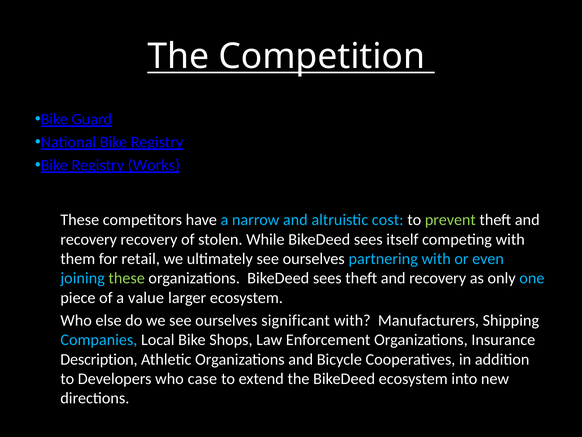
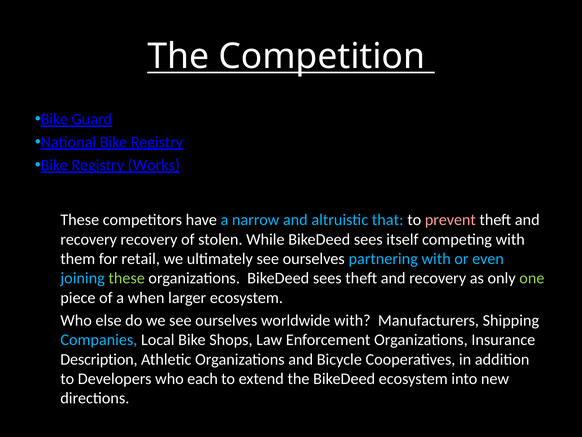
cost: cost -> that
prevent colour: light green -> pink
one colour: light blue -> light green
value: value -> when
significant: significant -> worldwide
case: case -> each
